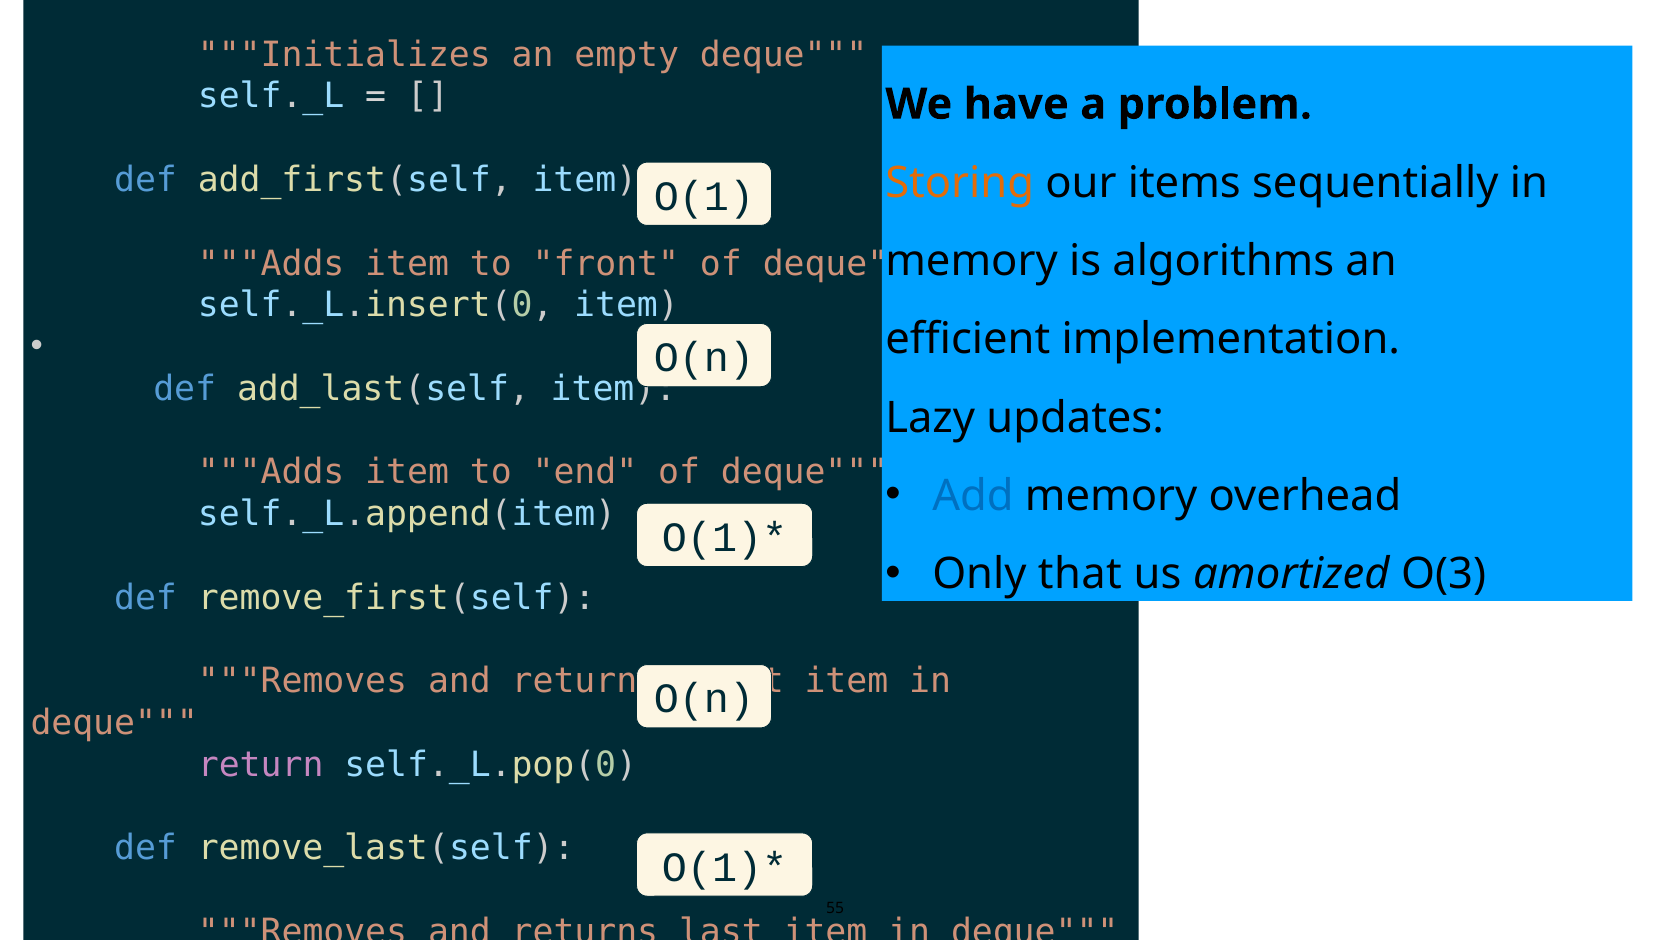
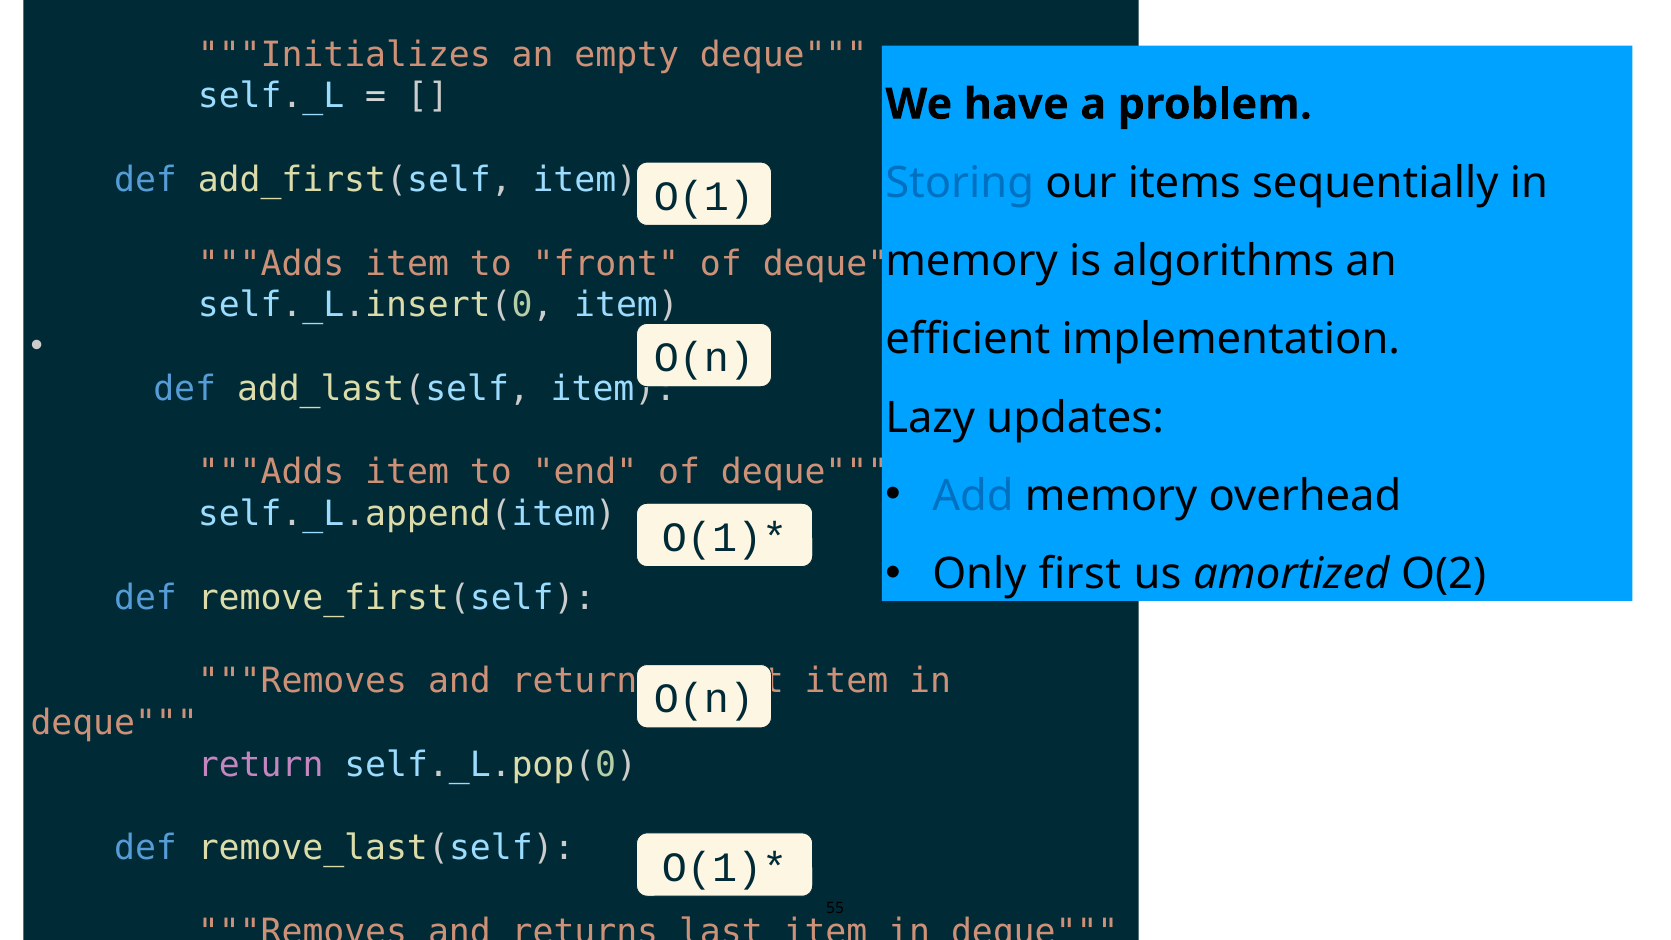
Storing colour: orange -> blue
Only that: that -> first
O(3: O(3 -> O(2
